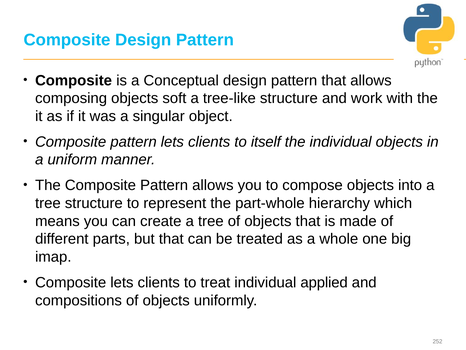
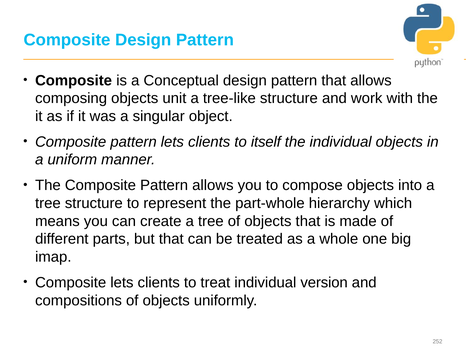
soft: soft -> unit
applied: applied -> version
